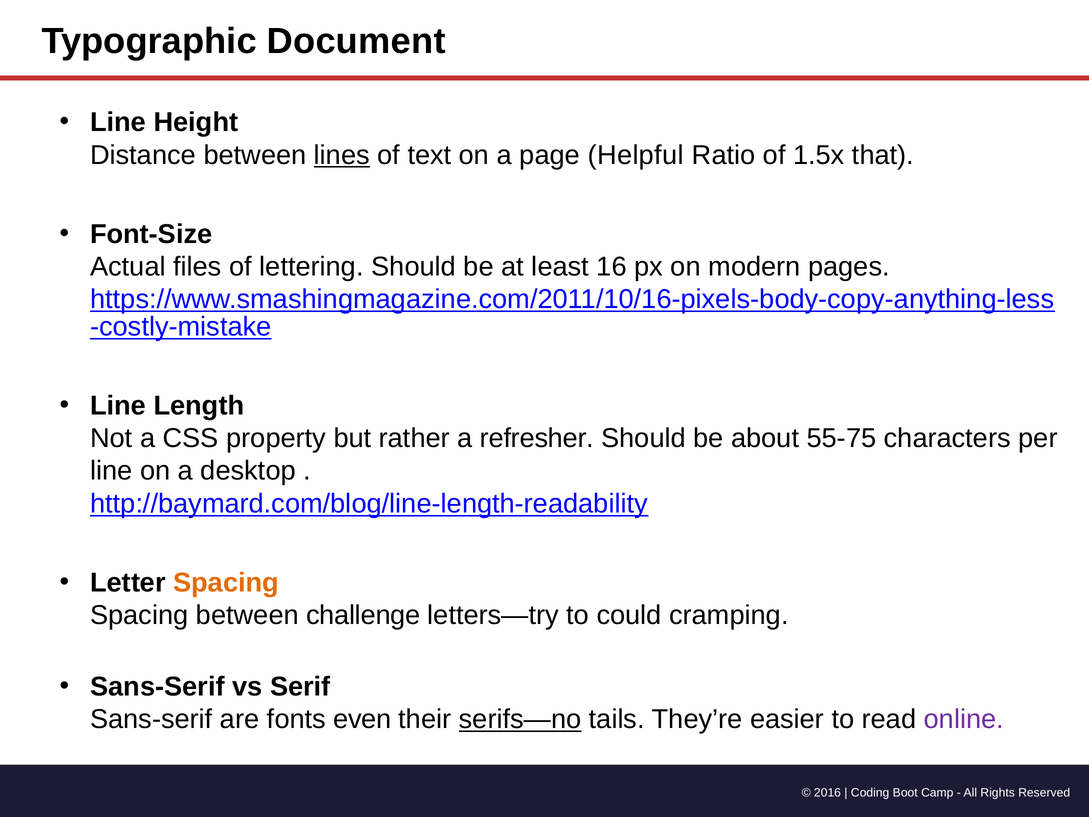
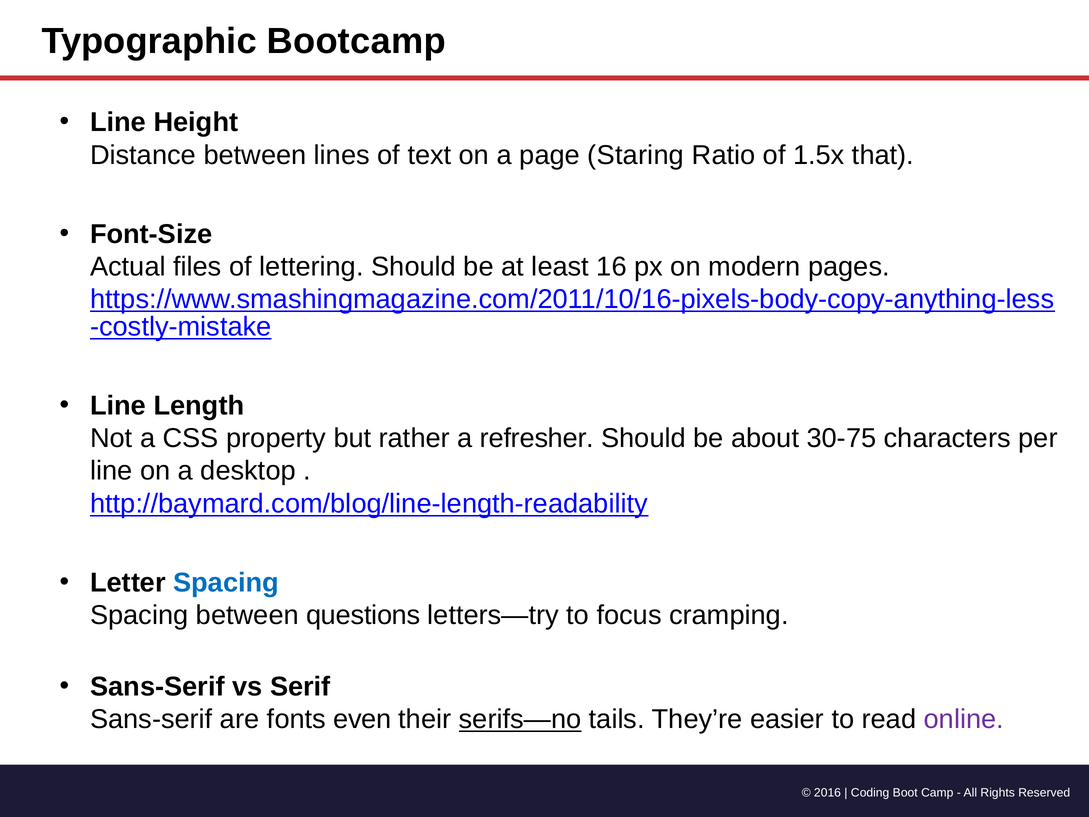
Document: Document -> Bootcamp
lines underline: present -> none
Helpful: Helpful -> Staring
55-75: 55-75 -> 30-75
Spacing at (226, 582) colour: orange -> blue
challenge: challenge -> questions
could: could -> focus
